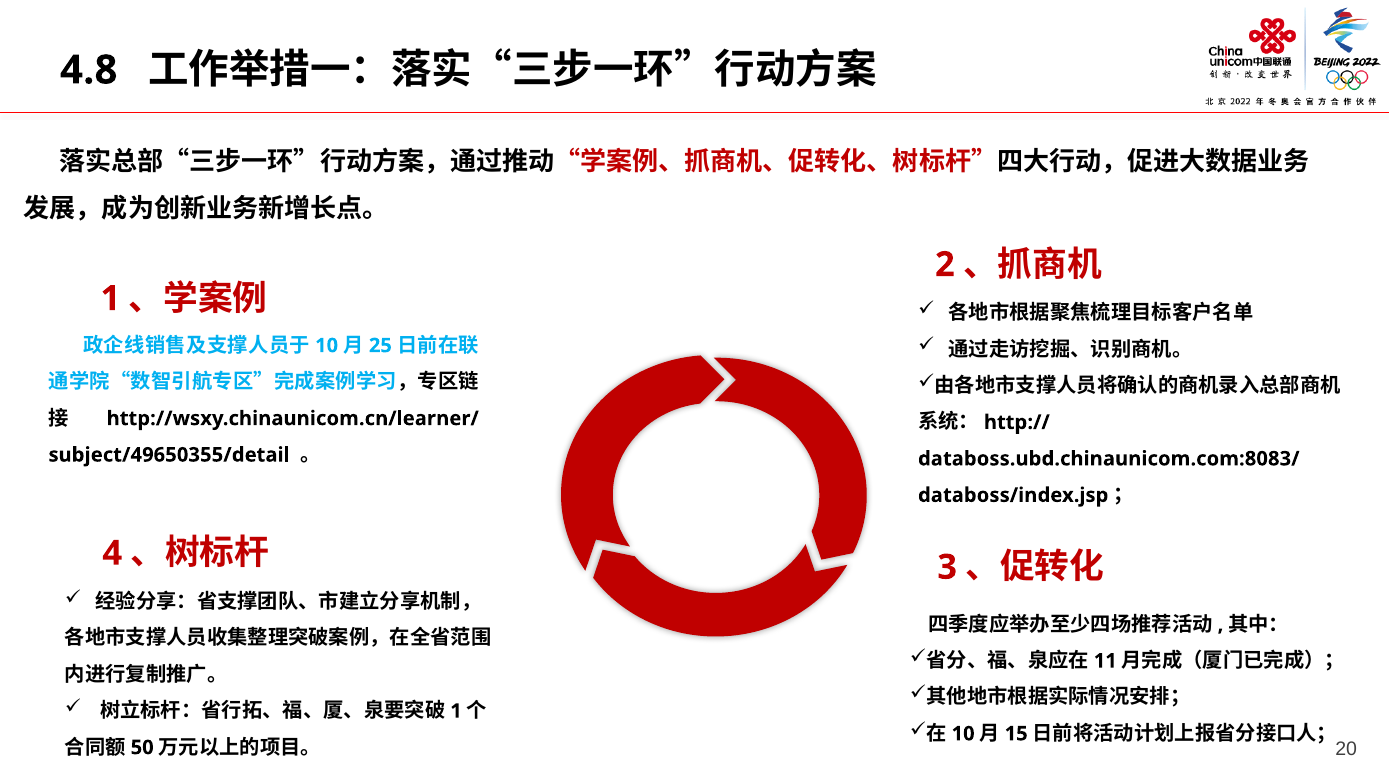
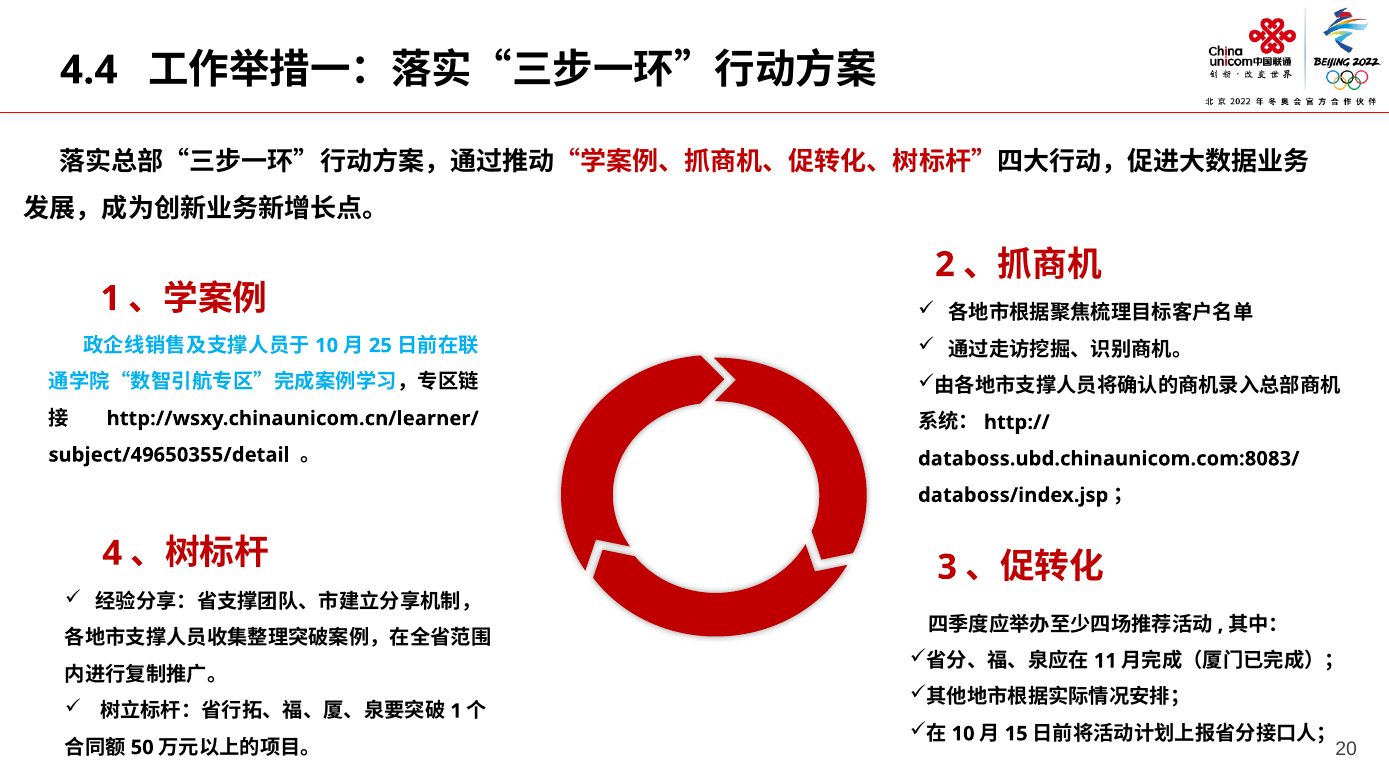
4.8: 4.8 -> 4.4
